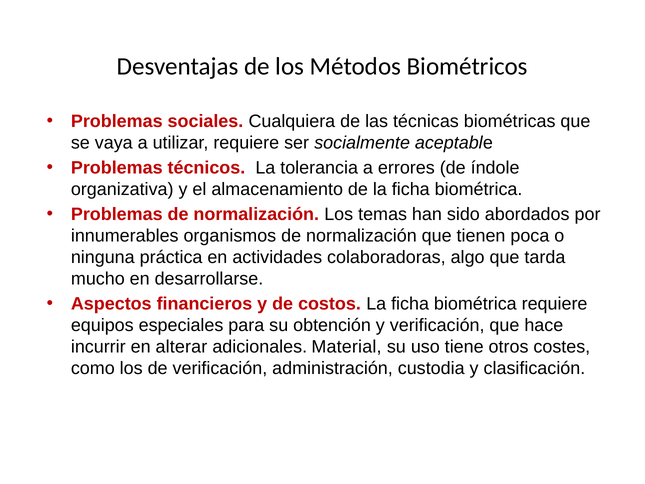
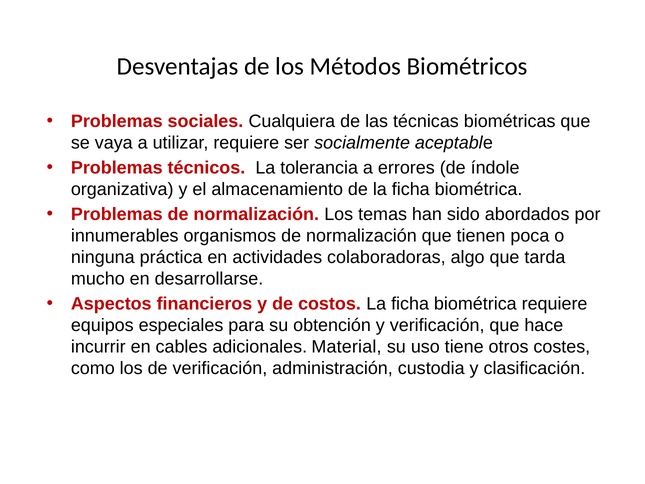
alterar: alterar -> cables
